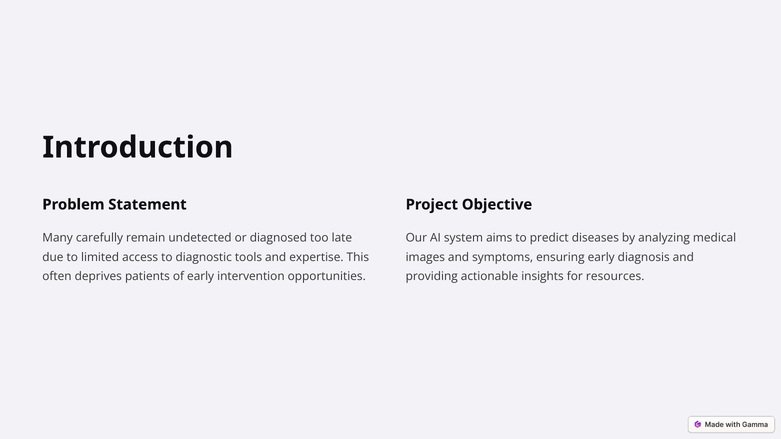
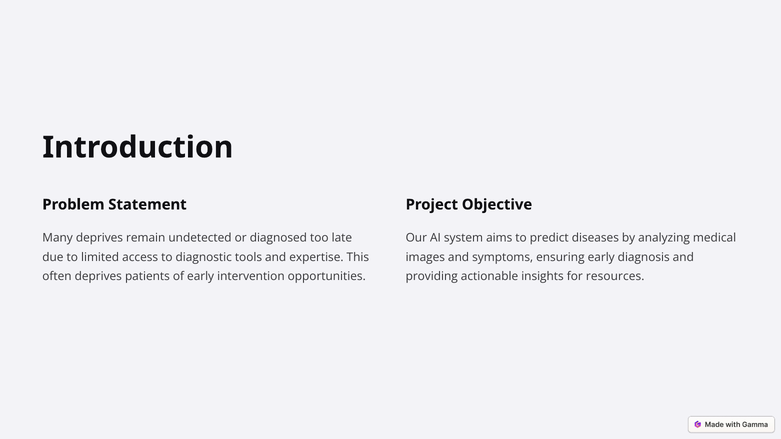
Many carefully: carefully -> deprives
